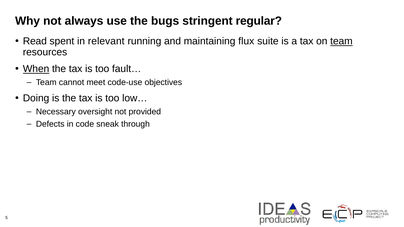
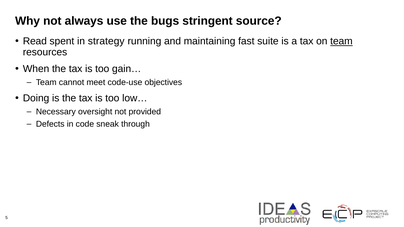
regular: regular -> source
relevant: relevant -> strategy
flux: flux -> fast
When underline: present -> none
fault…: fault… -> gain…
